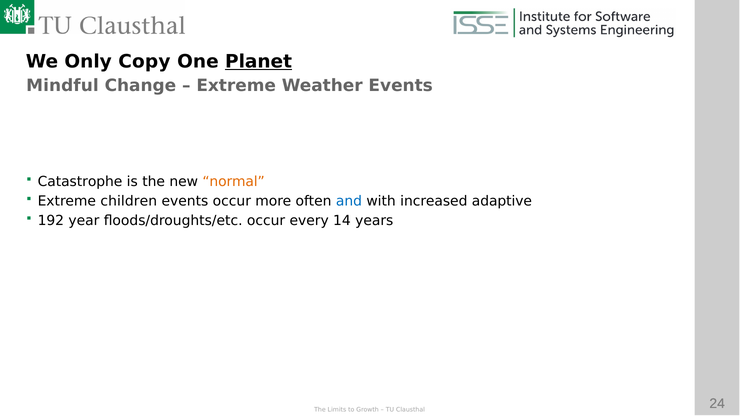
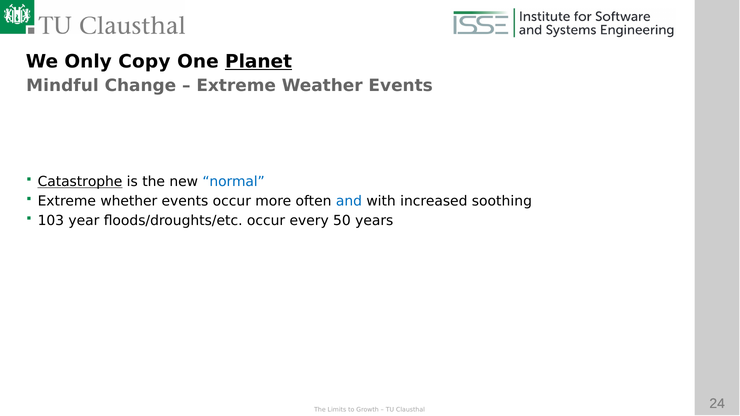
Catastrophe underline: none -> present
normal colour: orange -> blue
children: children -> whether
adaptive: adaptive -> soothing
192: 192 -> 103
14: 14 -> 50
